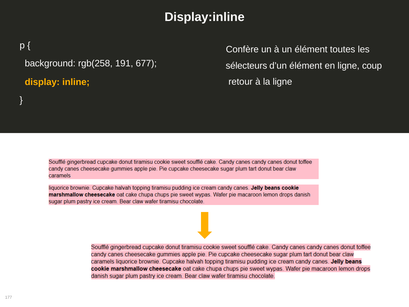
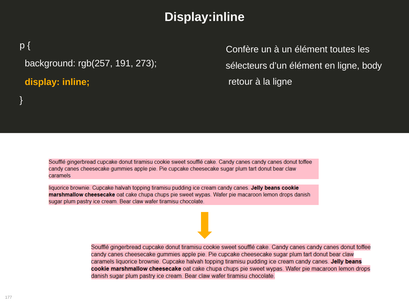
rgb(258: rgb(258 -> rgb(257
677: 677 -> 273
coup: coup -> body
